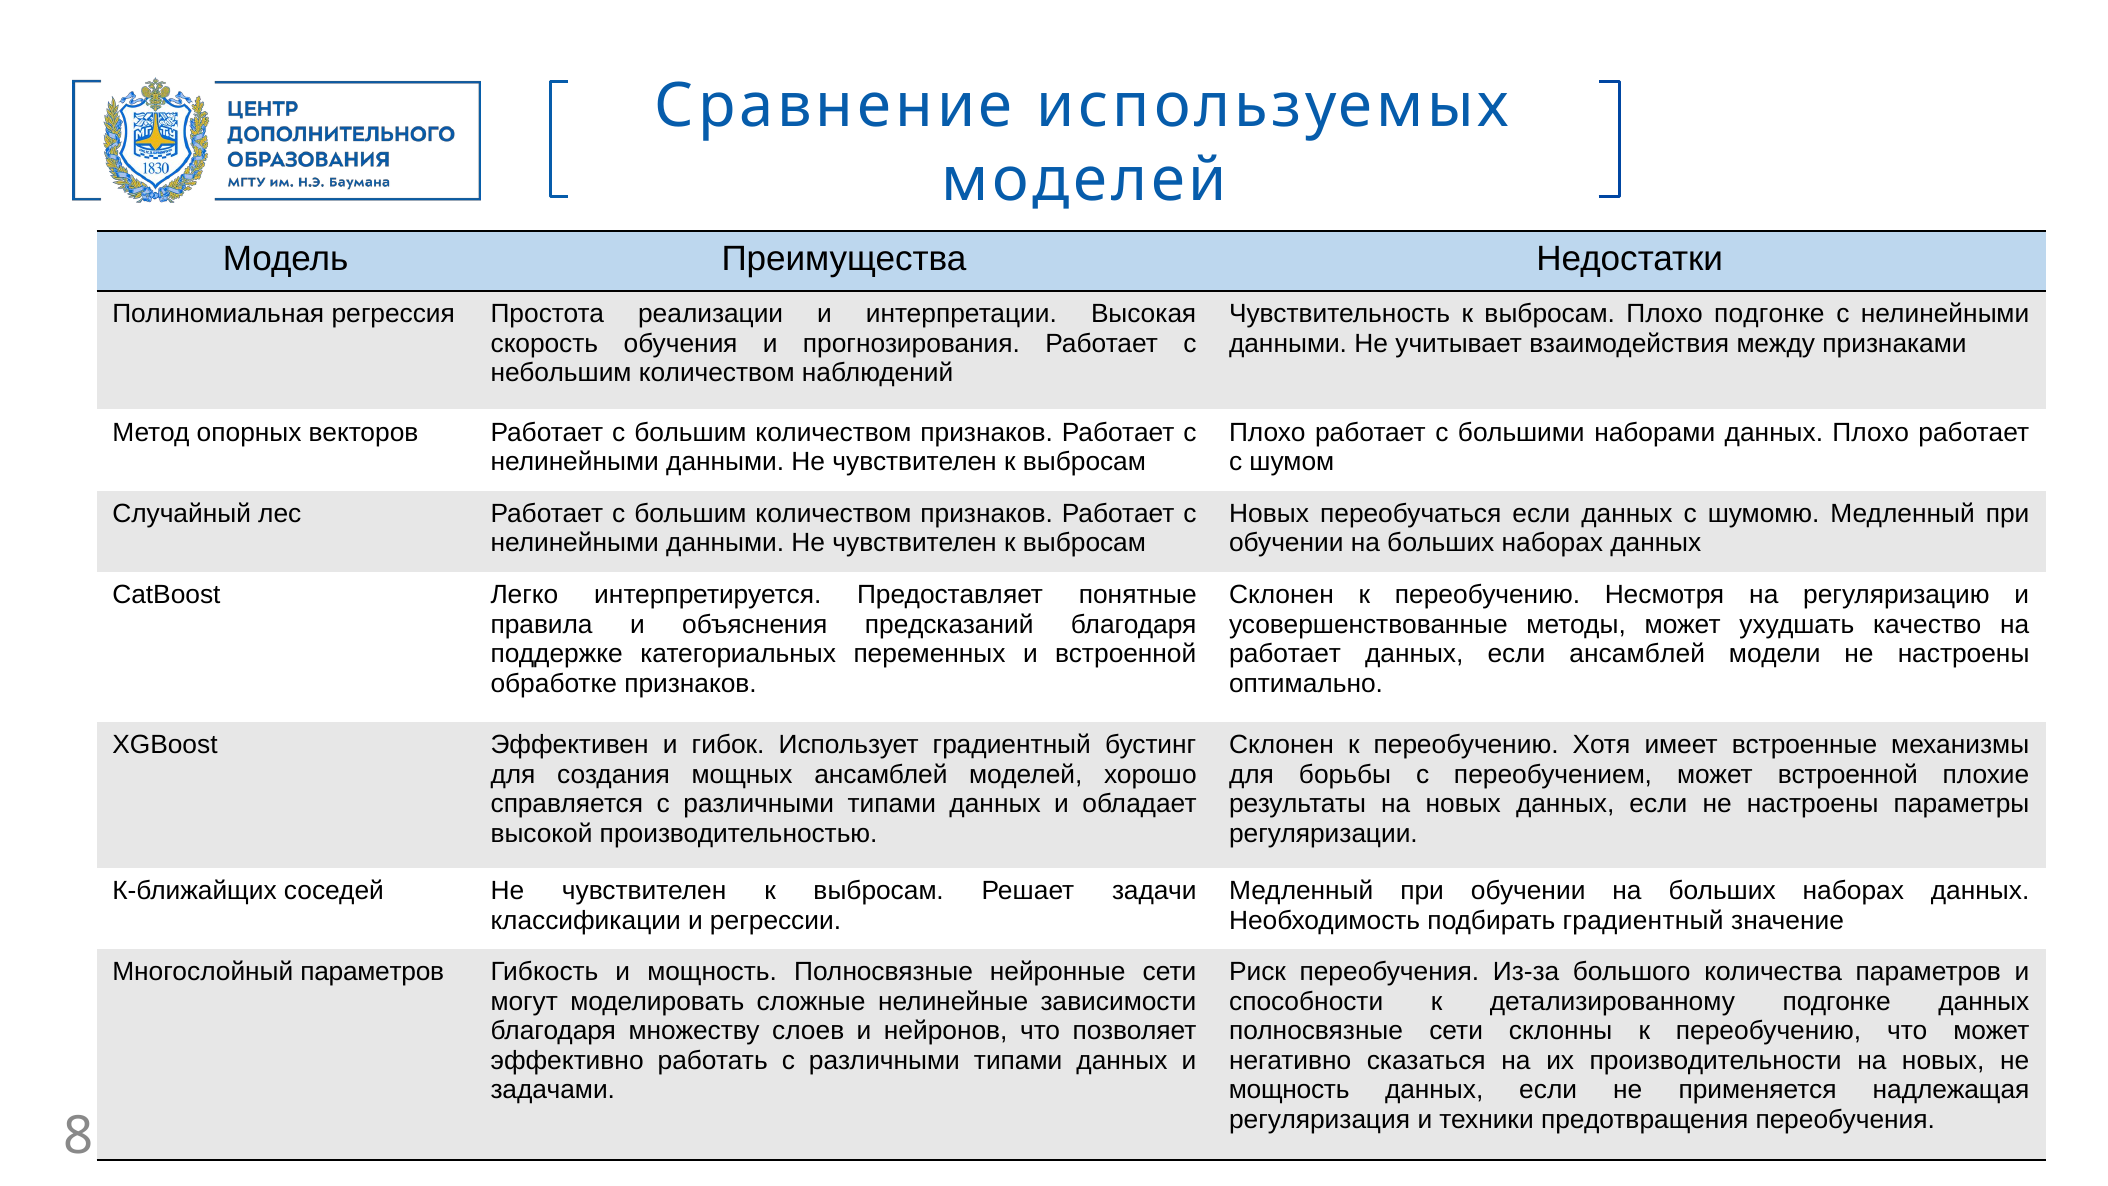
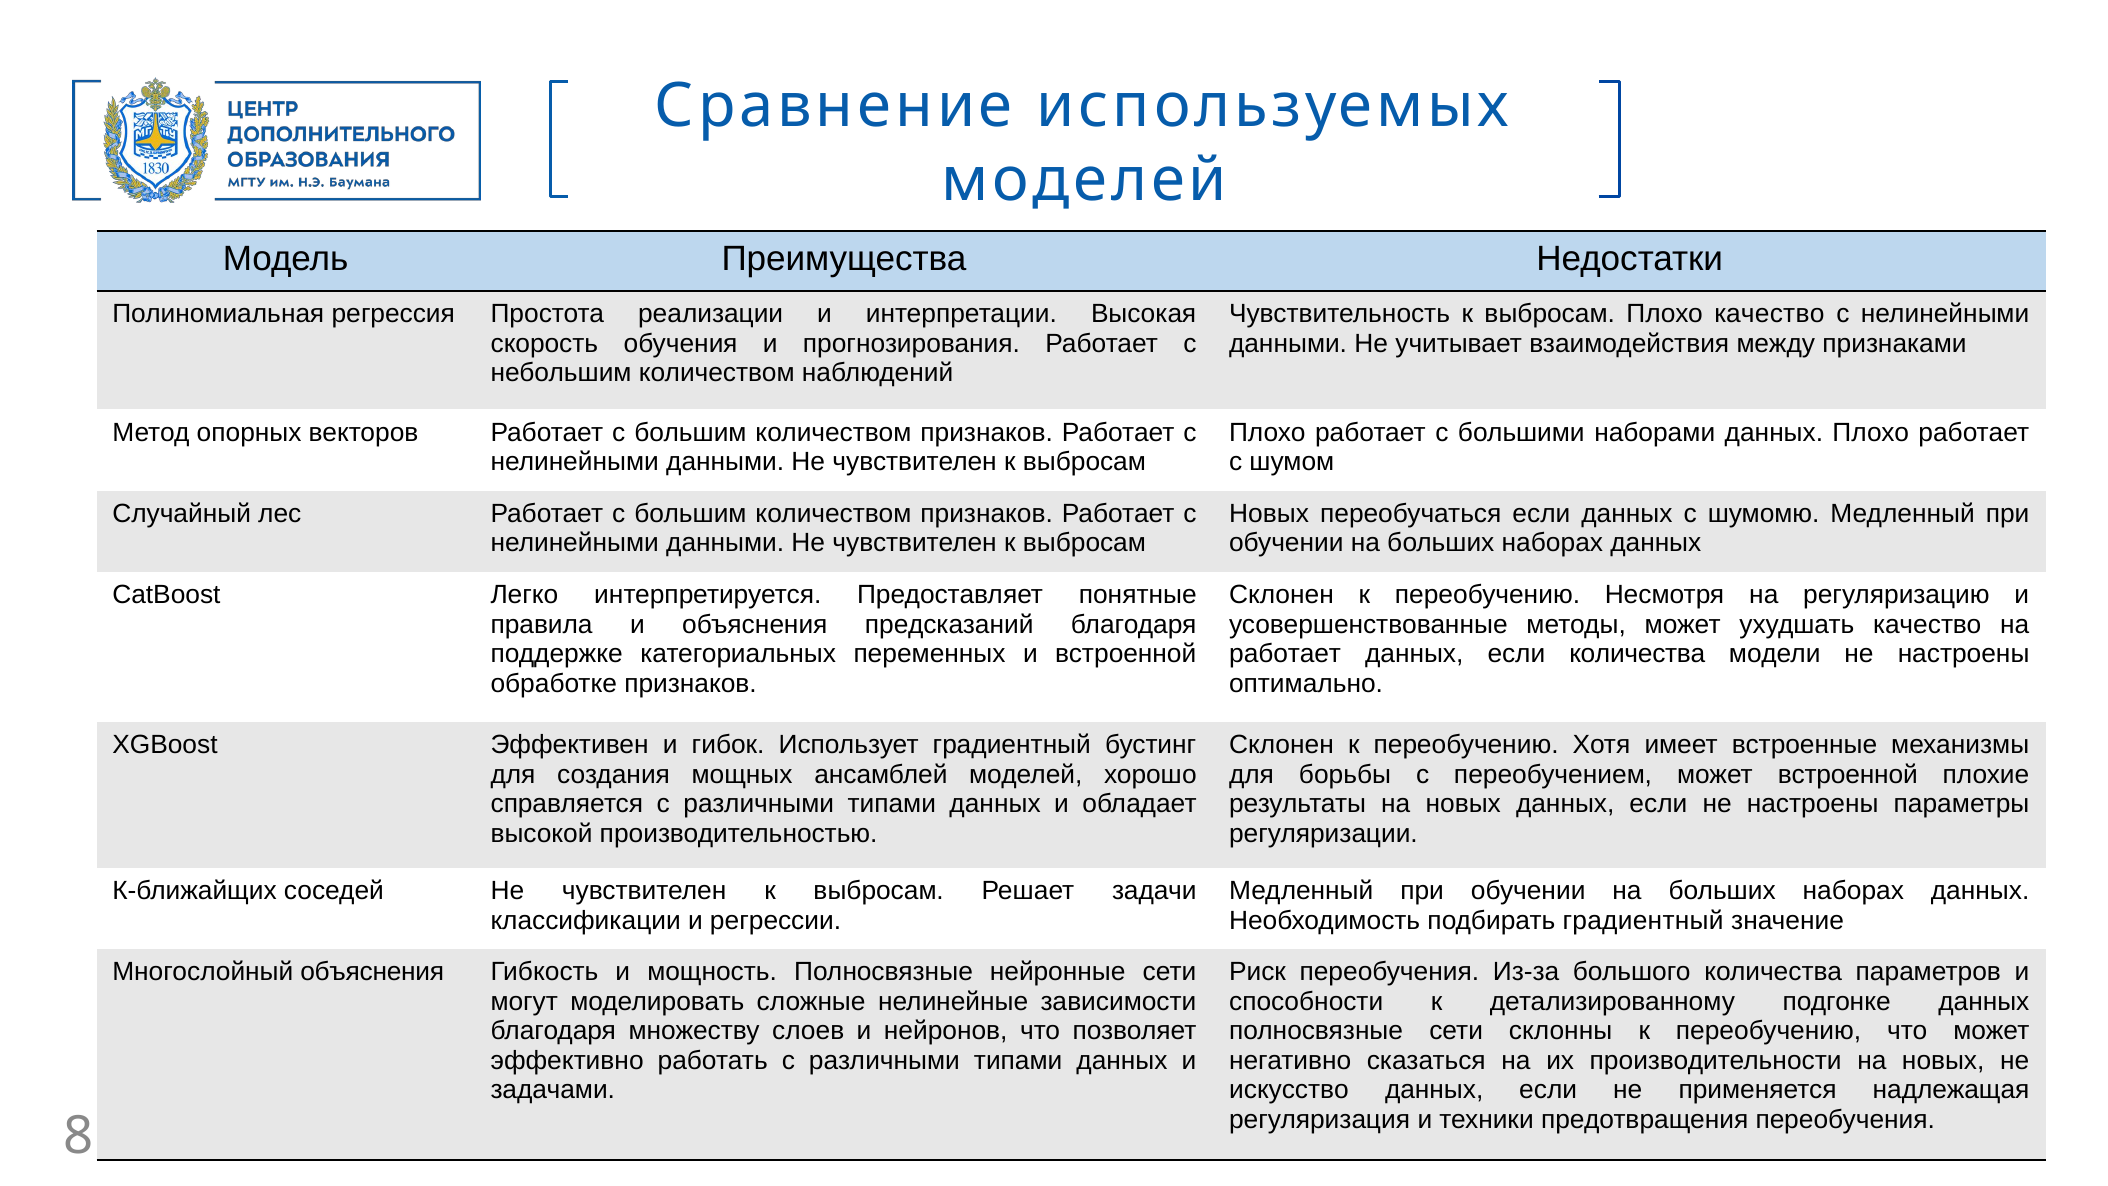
Плохо подгонке: подгонке -> качество
если ансамблей: ансамблей -> количества
Многослойный параметров: параметров -> объяснения
мощность at (1289, 1090): мощность -> искусство
